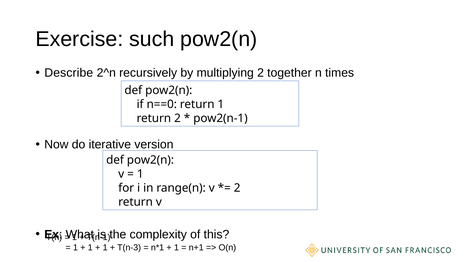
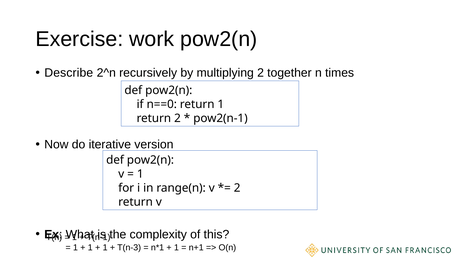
such: such -> work
